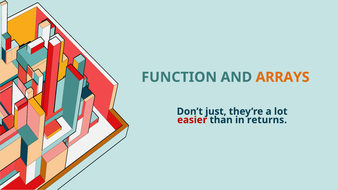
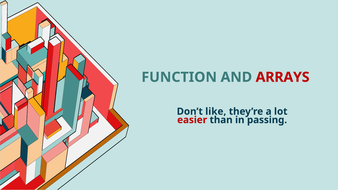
ARRAYS colour: orange -> red
just: just -> like
returns: returns -> passing
